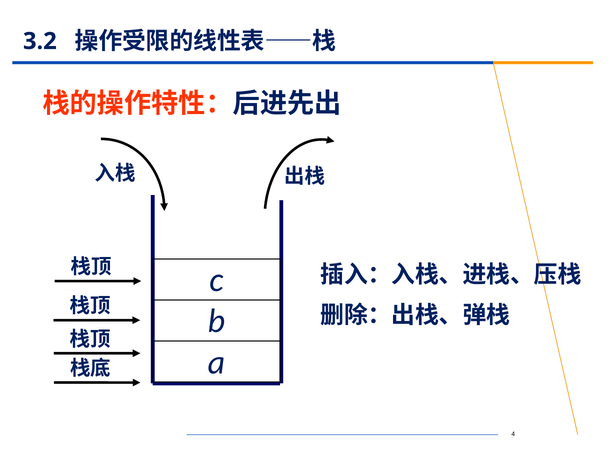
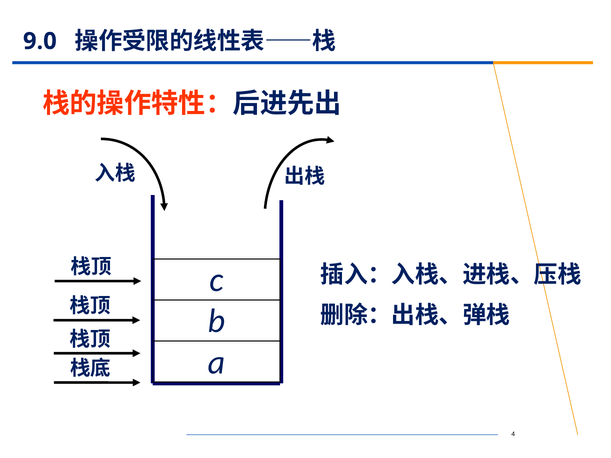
3.2: 3.2 -> 9.0
